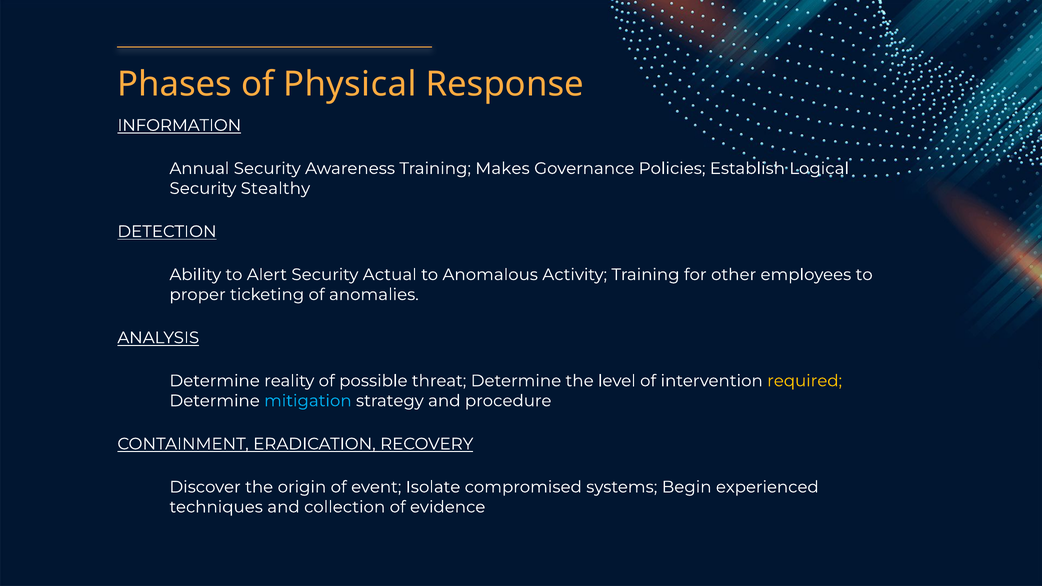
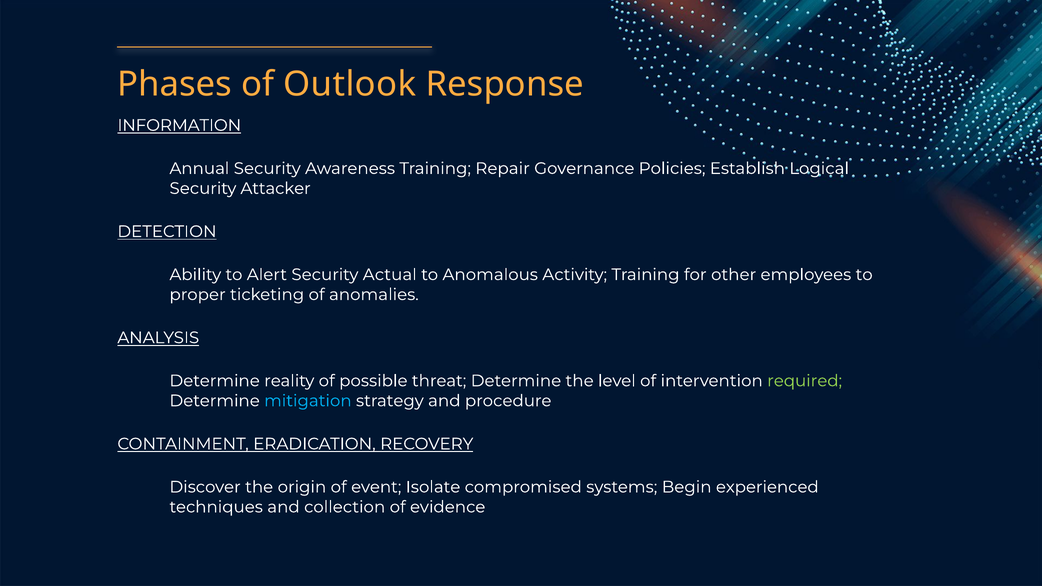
Physical: Physical -> Outlook
Makes: Makes -> Repair
Stealthy: Stealthy -> Attacker
required colour: yellow -> light green
